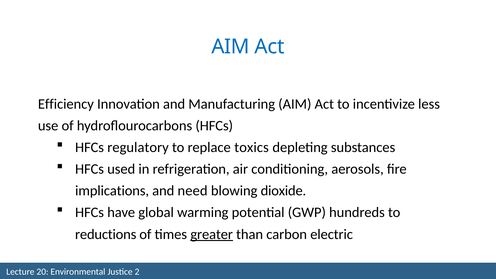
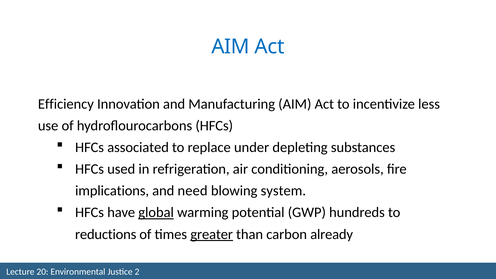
regulatory: regulatory -> associated
toxics: toxics -> under
dioxide: dioxide -> system
global underline: none -> present
electric: electric -> already
